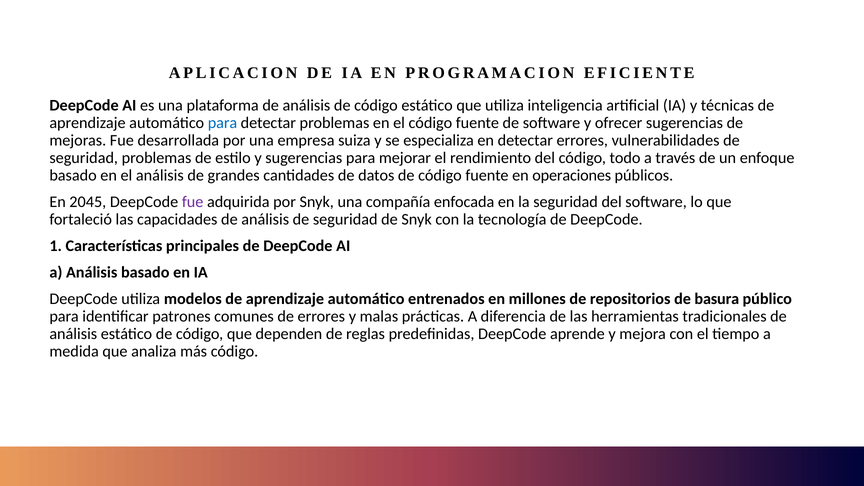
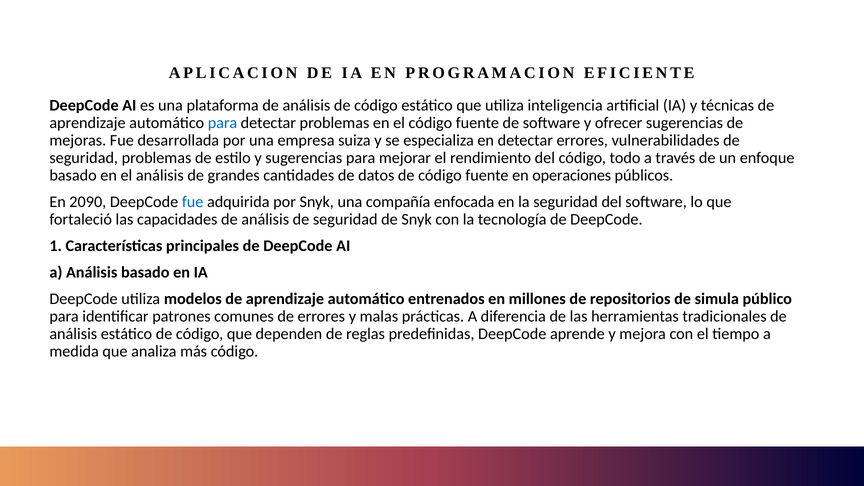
2045: 2045 -> 2090
fue at (193, 202) colour: purple -> blue
basura: basura -> simula
